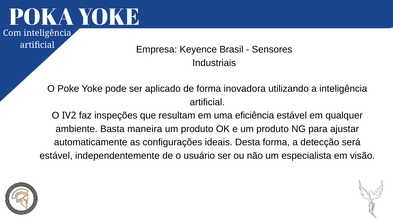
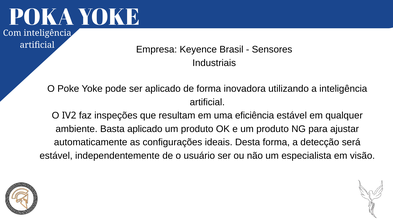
Basta maneira: maneira -> aplicado
